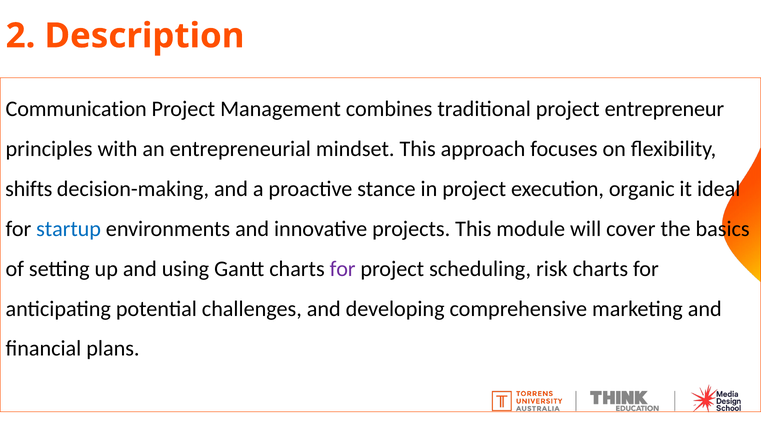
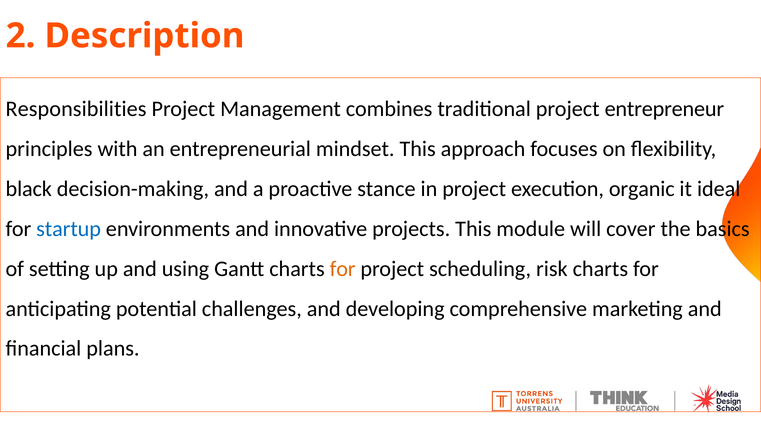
Communication: Communication -> Responsibilities
shifts: shifts -> black
for at (343, 269) colour: purple -> orange
